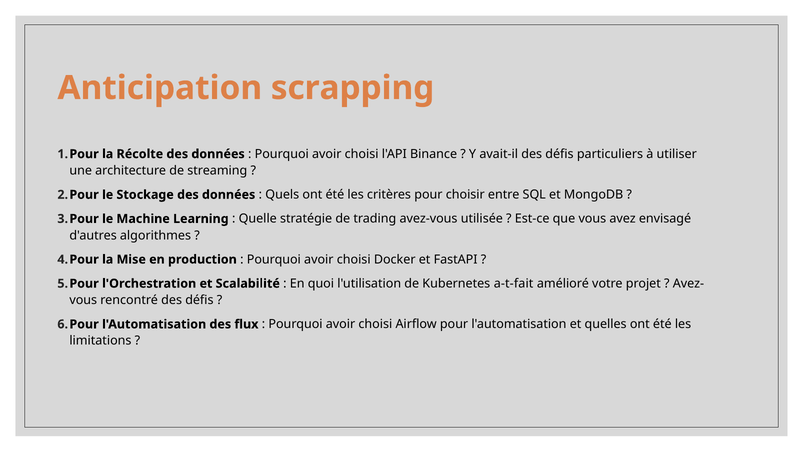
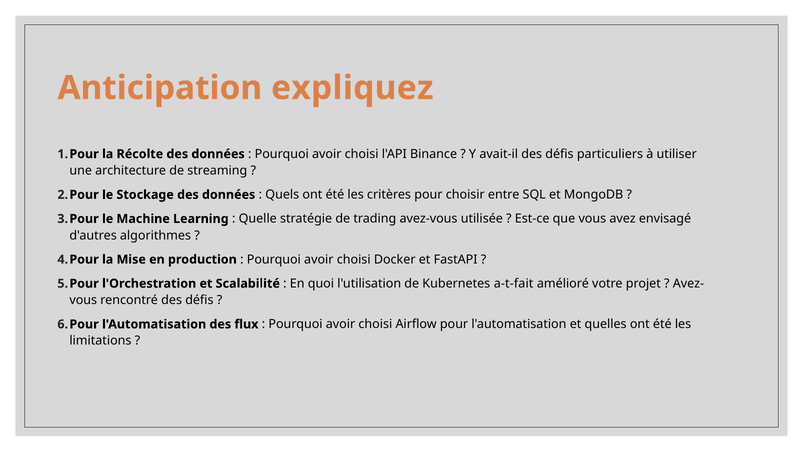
scrapping: scrapping -> expliquez
